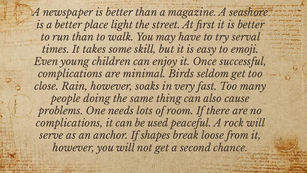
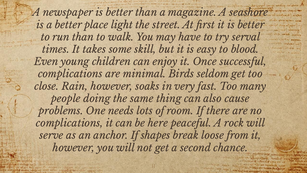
emoji: emoji -> blood
used: used -> here
